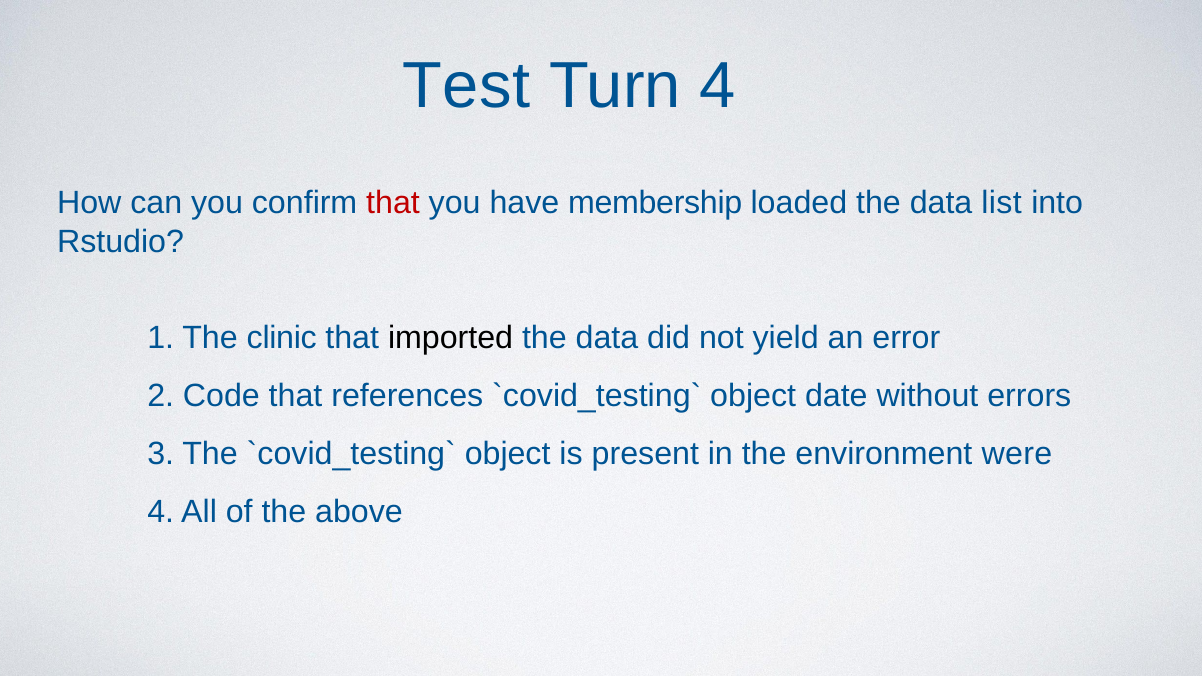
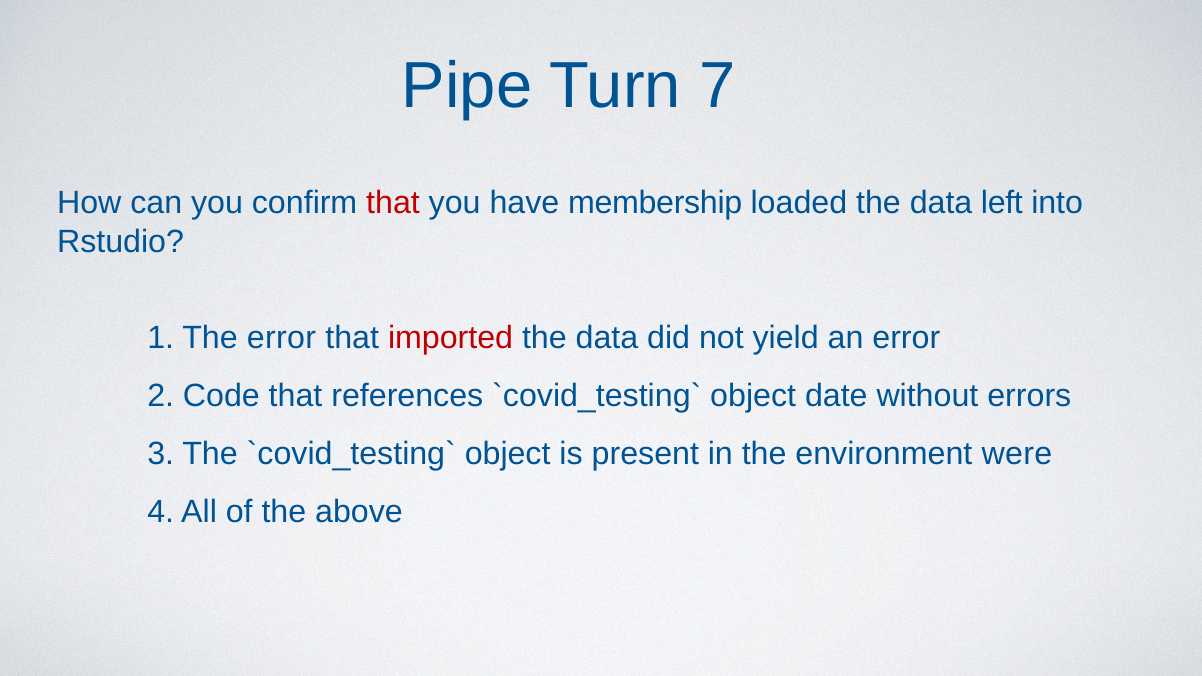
Test: Test -> Pipe
Turn 4: 4 -> 7
list: list -> left
The clinic: clinic -> error
imported colour: black -> red
